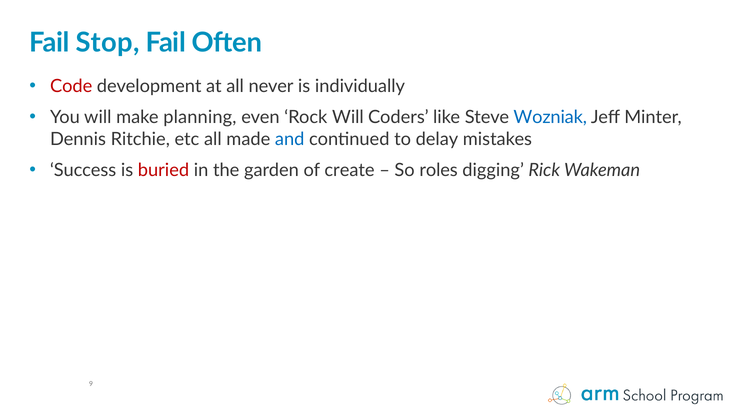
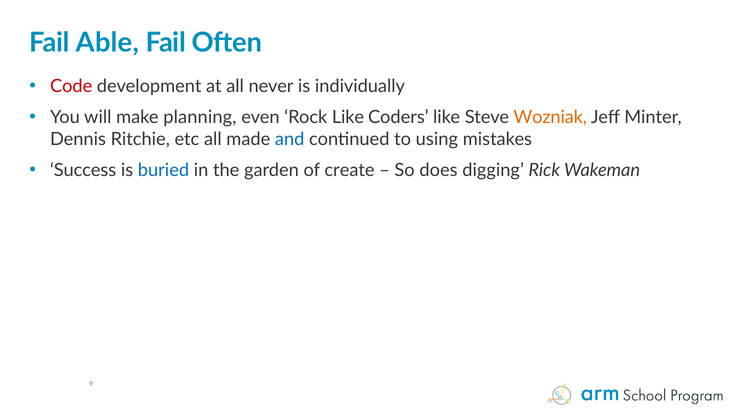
Stop: Stop -> Able
Rock Will: Will -> Like
Wozniak colour: blue -> orange
delay: delay -> using
buried colour: red -> blue
roles: roles -> does
